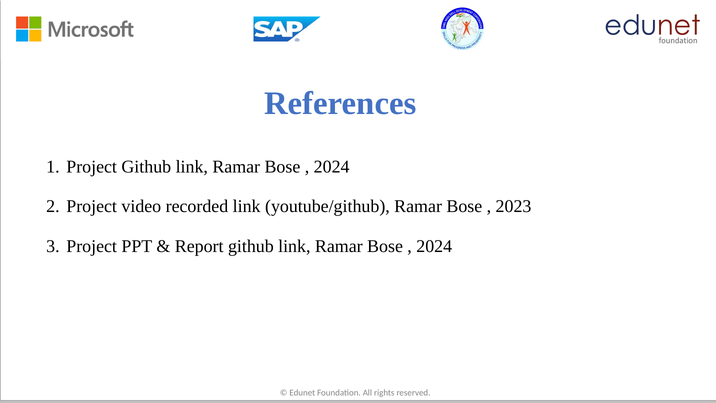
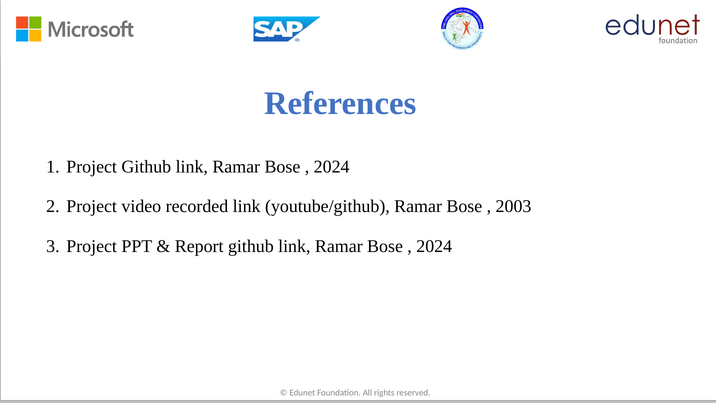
2023: 2023 -> 2003
